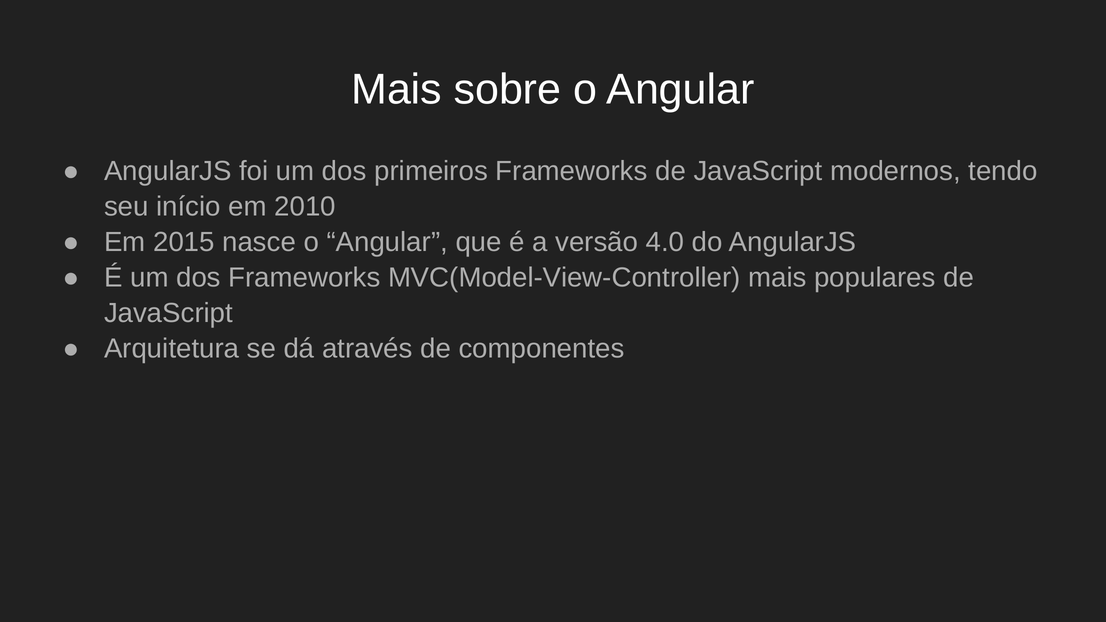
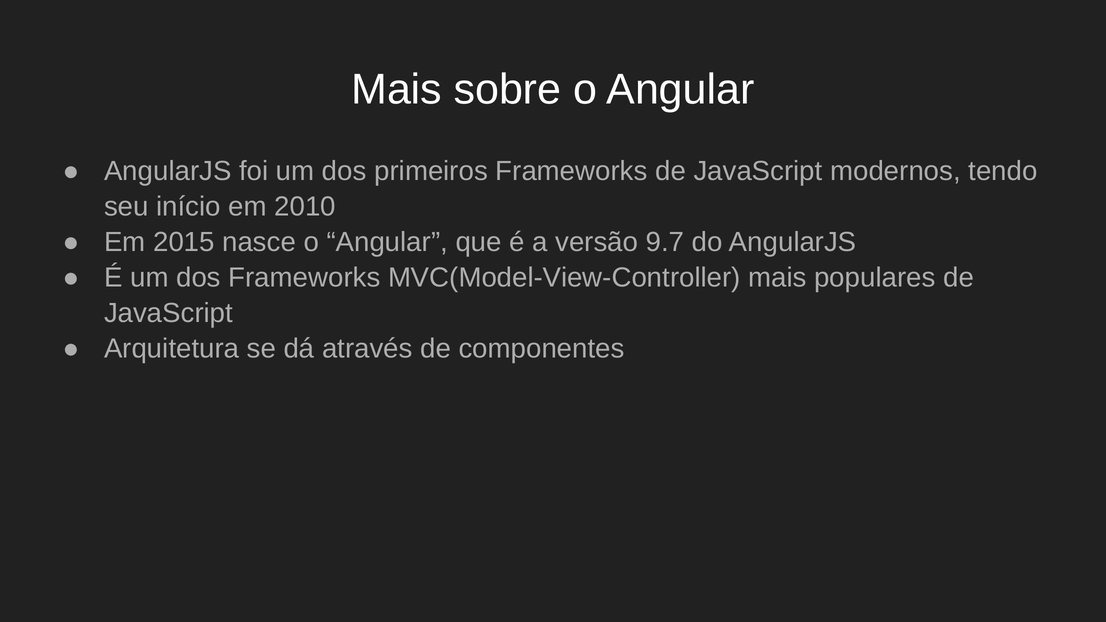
4.0: 4.0 -> 9.7
